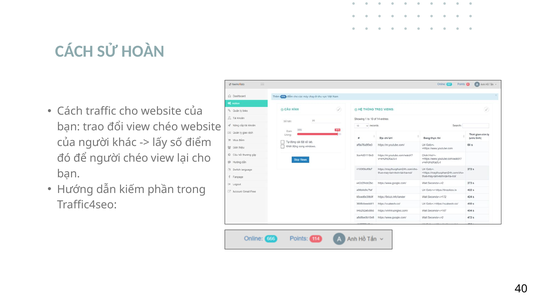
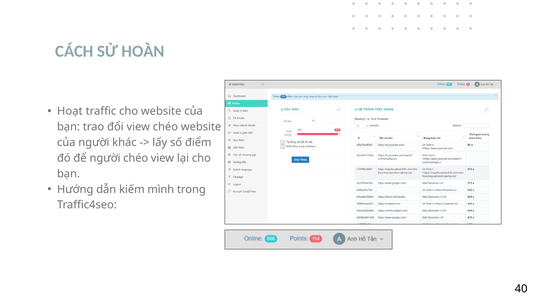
Cách at (70, 111): Cách -> Hoạt
phần: phần -> mình
